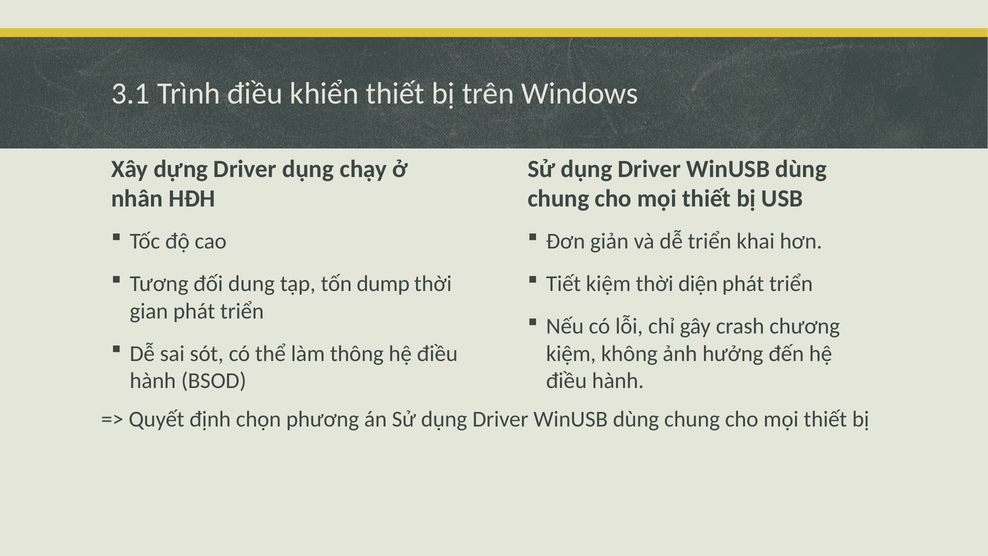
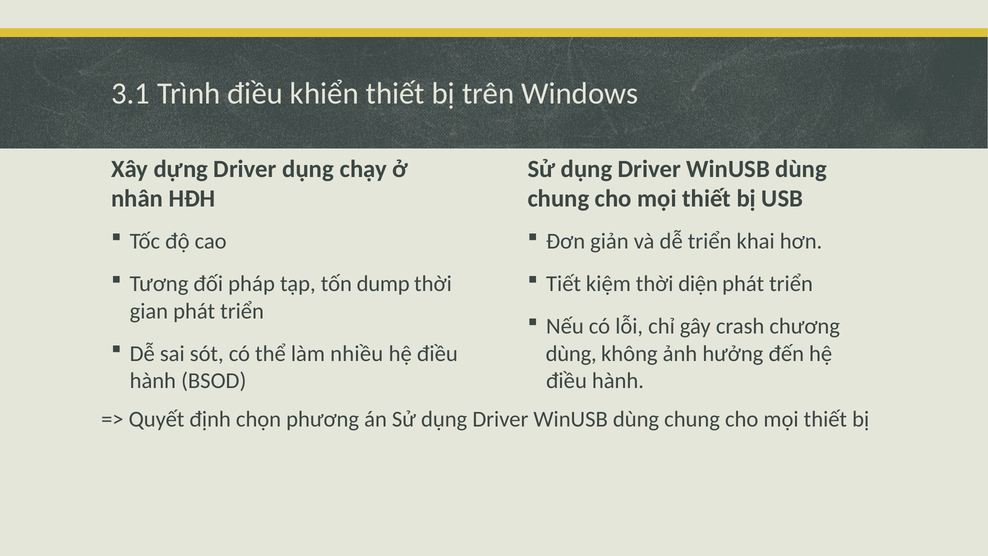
dung: dung -> pháp
thông: thông -> nhiều
kiệm at (571, 354): kiệm -> dùng
